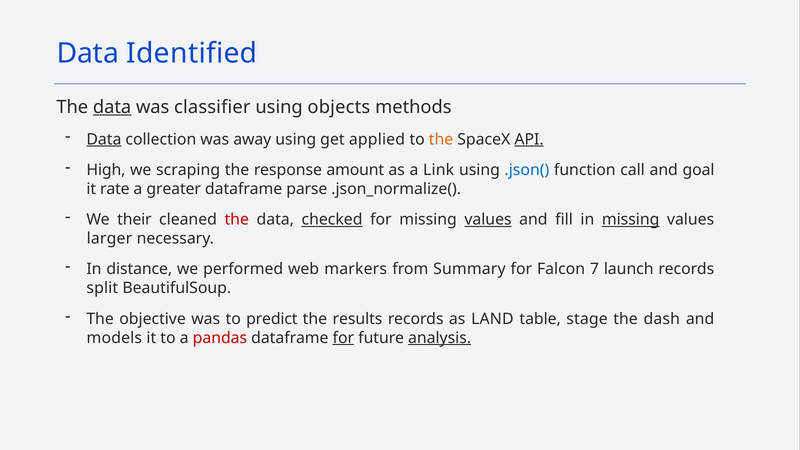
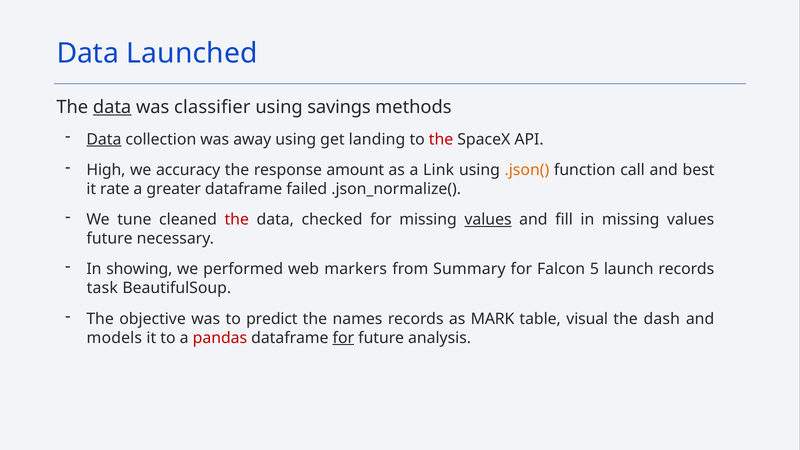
Identified: Identified -> Launched
objects: objects -> savings
applied: applied -> landing
the at (441, 139) colour: orange -> red
API underline: present -> none
scraping: scraping -> accuracy
.json( colour: blue -> orange
goal: goal -> best
parse: parse -> failed
their: their -> tune
checked underline: present -> none
missing at (631, 220) underline: present -> none
larger at (109, 239): larger -> future
distance: distance -> showing
7: 7 -> 5
split: split -> task
results: results -> names
LAND: LAND -> MARK
stage: stage -> visual
analysis underline: present -> none
